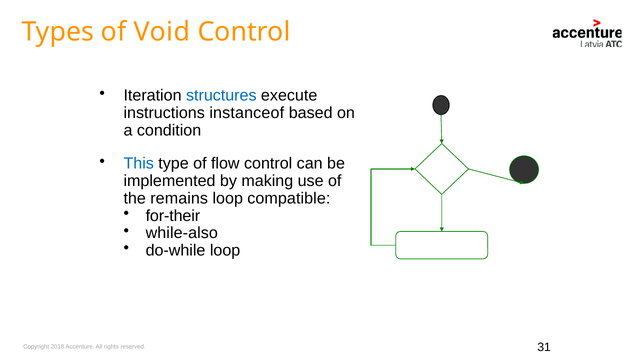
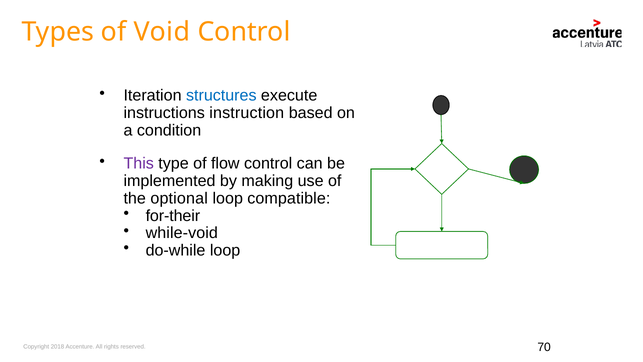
instanceof: instanceof -> instruction
This colour: blue -> purple
remains: remains -> optional
while-also: while-also -> while-void
31: 31 -> 70
